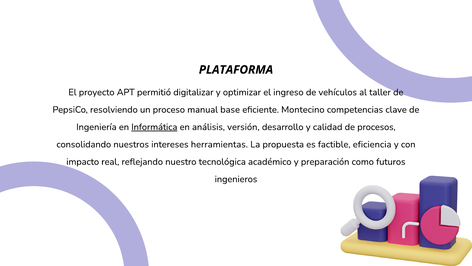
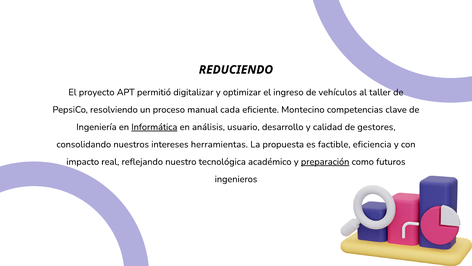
PLATAFORMA: PLATAFORMA -> REDUCIENDO
base: base -> cada
versión: versión -> usuario
procesos: procesos -> gestores
preparación underline: none -> present
